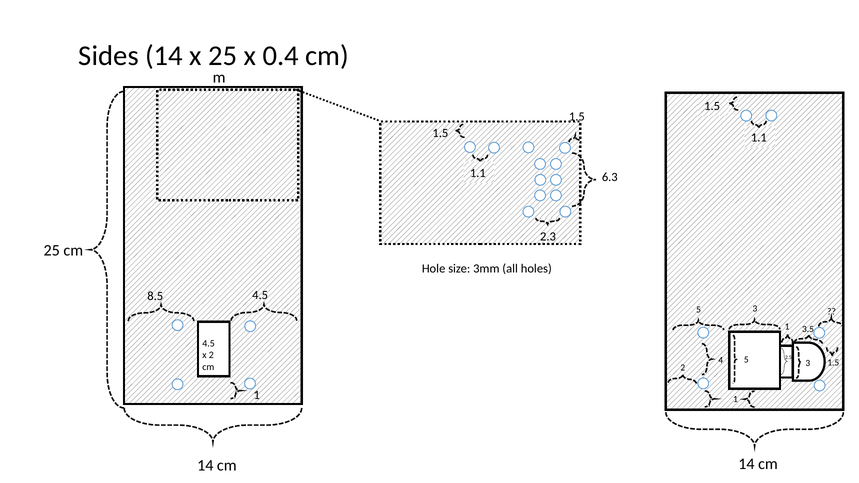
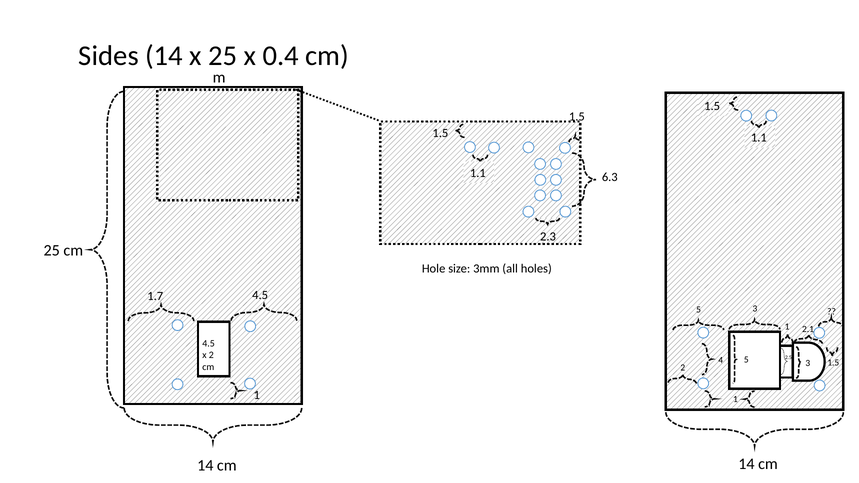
8.5: 8.5 -> 1.7
3.5: 3.5 -> 2.1
